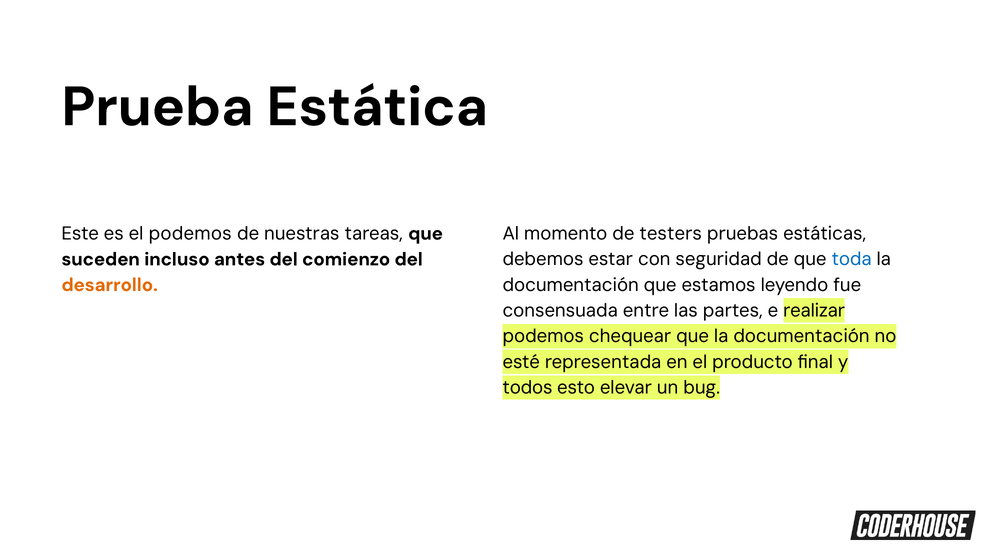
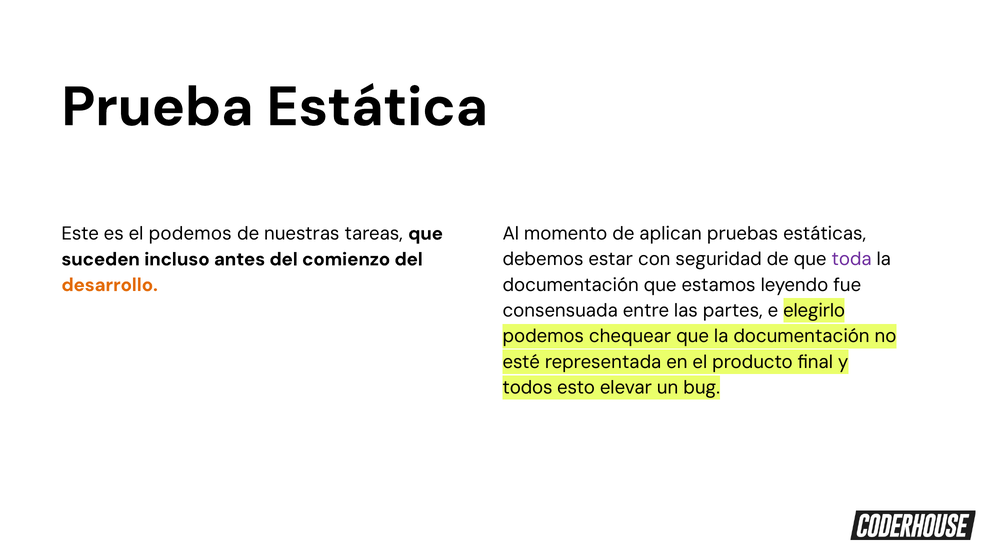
testers: testers -> aplican
toda colour: blue -> purple
realizar: realizar -> elegirlo
